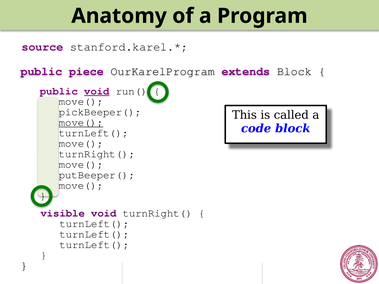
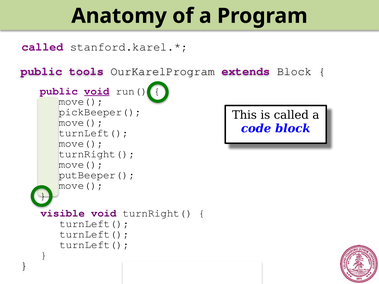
source at (42, 47): source -> called
piece: piece -> tools
move( at (81, 123) underline: present -> none
